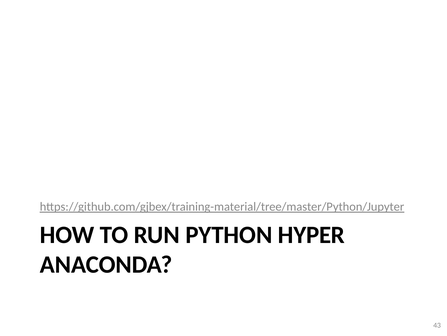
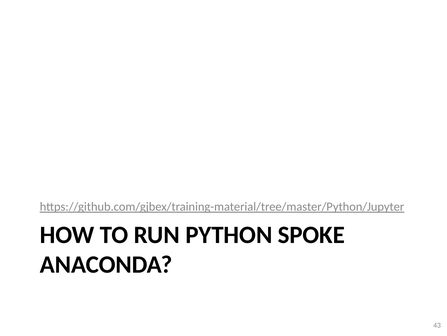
HYPER: HYPER -> SPOKE
